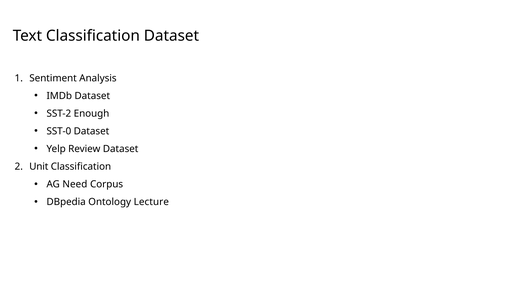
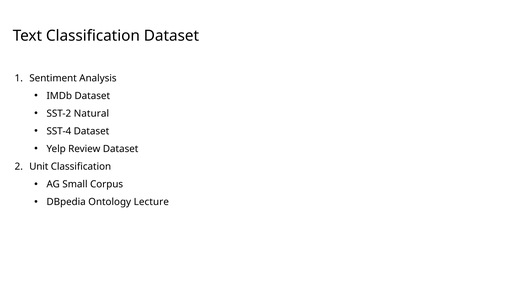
Enough: Enough -> Natural
SST-0: SST-0 -> SST-4
Need: Need -> Small
